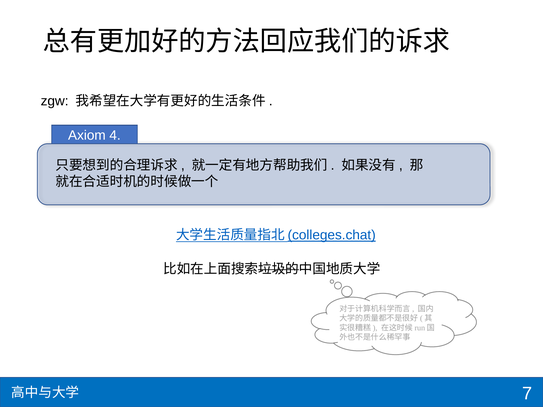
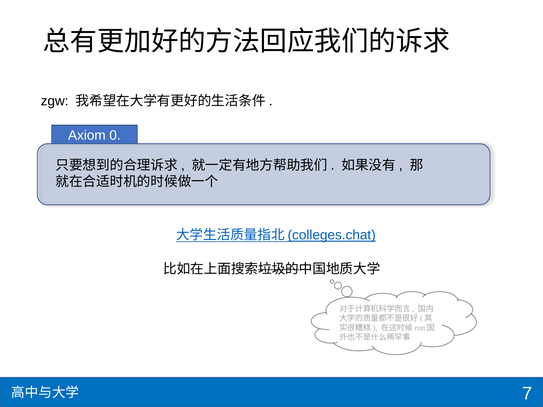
4: 4 -> 0
